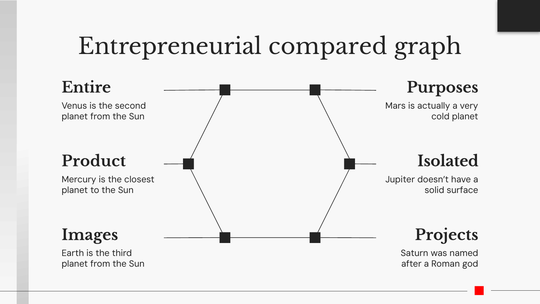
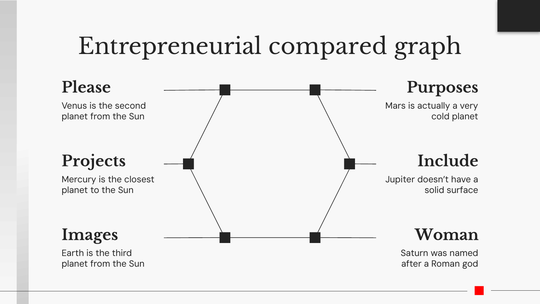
Entire: Entire -> Please
Product: Product -> Projects
Isolated: Isolated -> Include
Projects: Projects -> Woman
